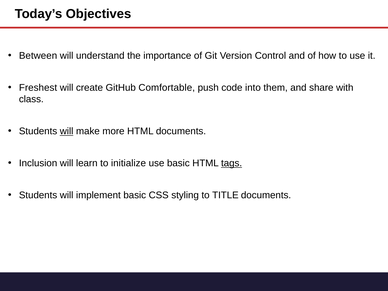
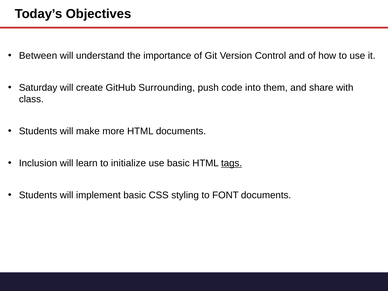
Freshest: Freshest -> Saturday
Comfortable: Comfortable -> Surrounding
will at (67, 131) underline: present -> none
TITLE: TITLE -> FONT
